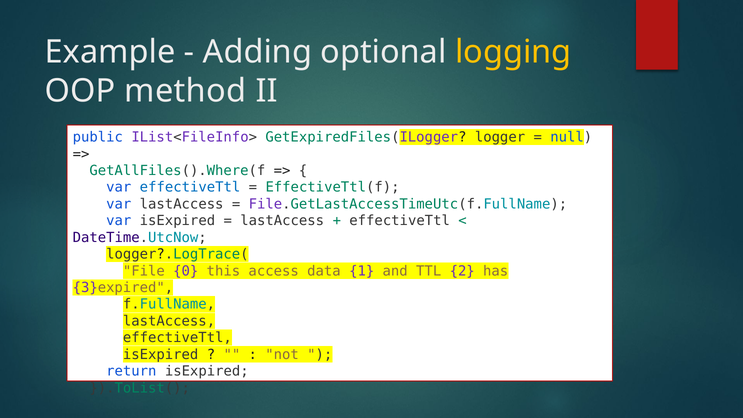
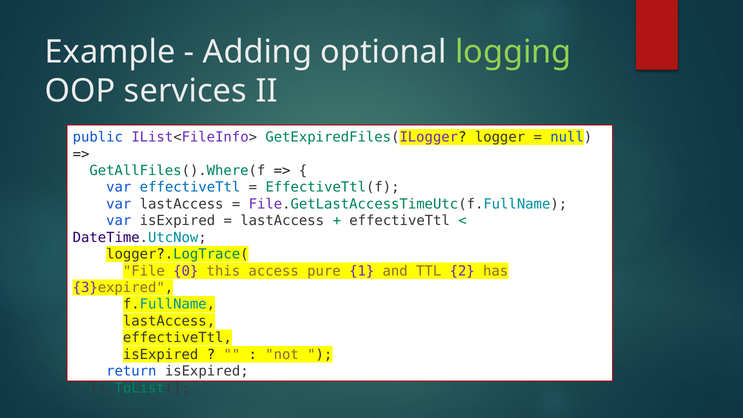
logging colour: yellow -> light green
method: method -> services
data: data -> pure
